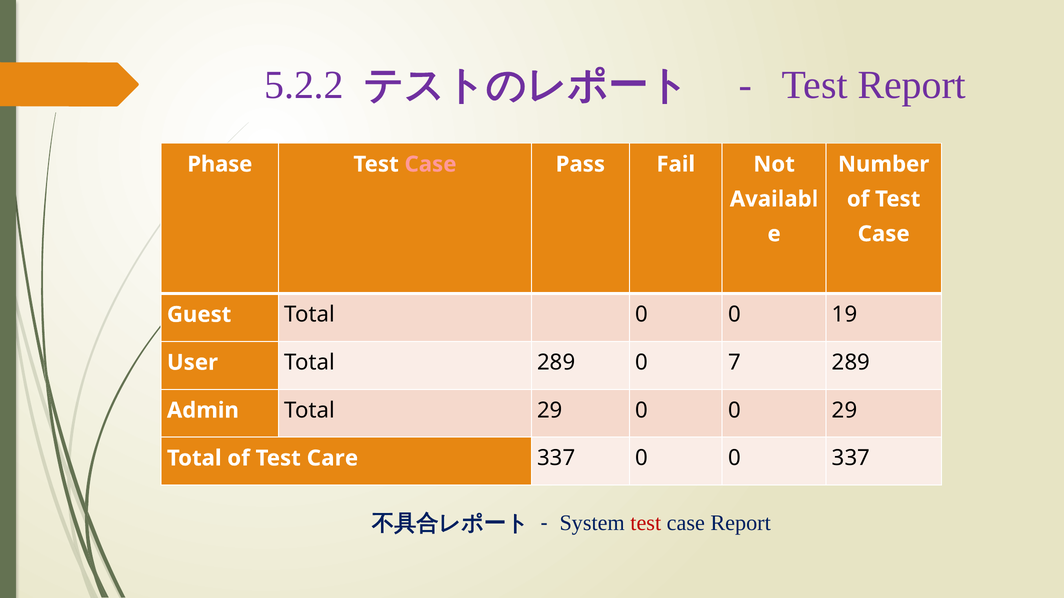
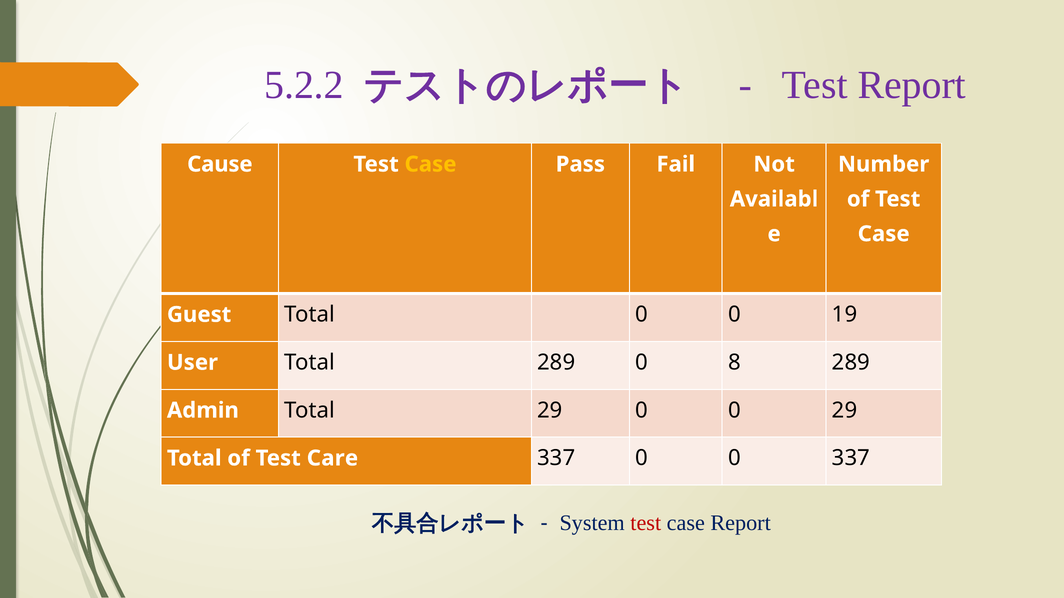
Phase: Phase -> Cause
Case at (430, 164) colour: pink -> yellow
7: 7 -> 8
